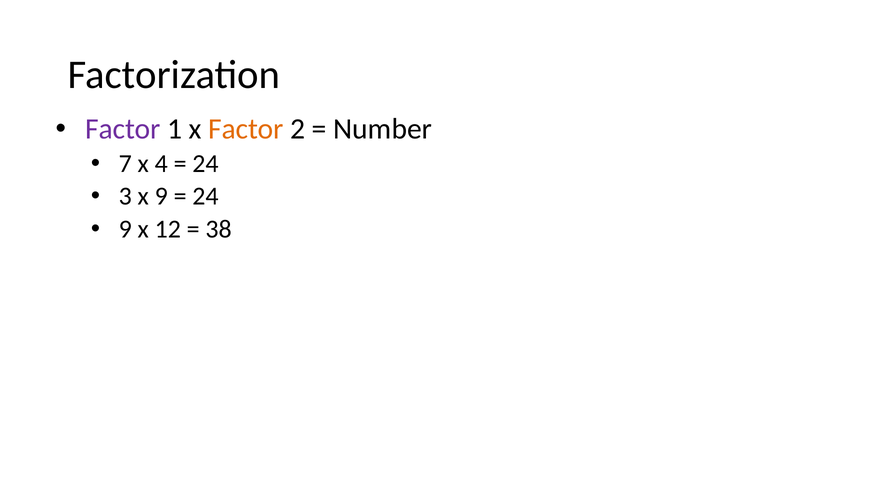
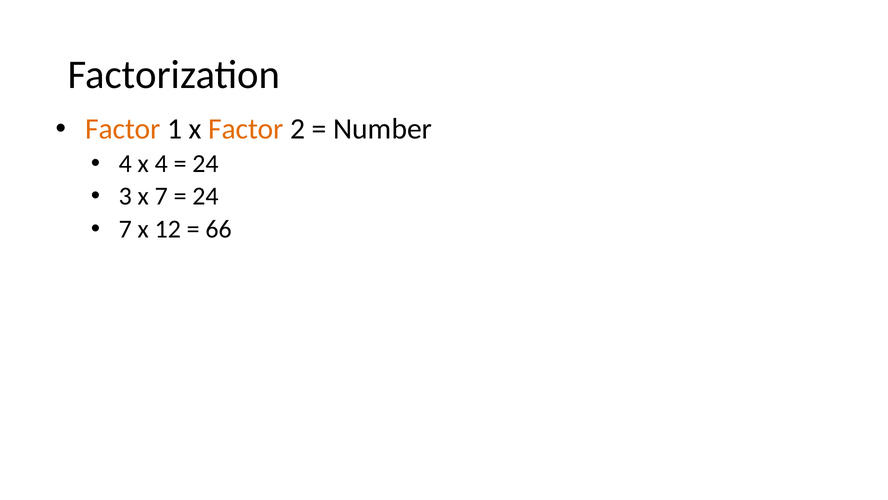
Factor at (123, 129) colour: purple -> orange
7 at (125, 164): 7 -> 4
x 9: 9 -> 7
9 at (125, 229): 9 -> 7
38: 38 -> 66
